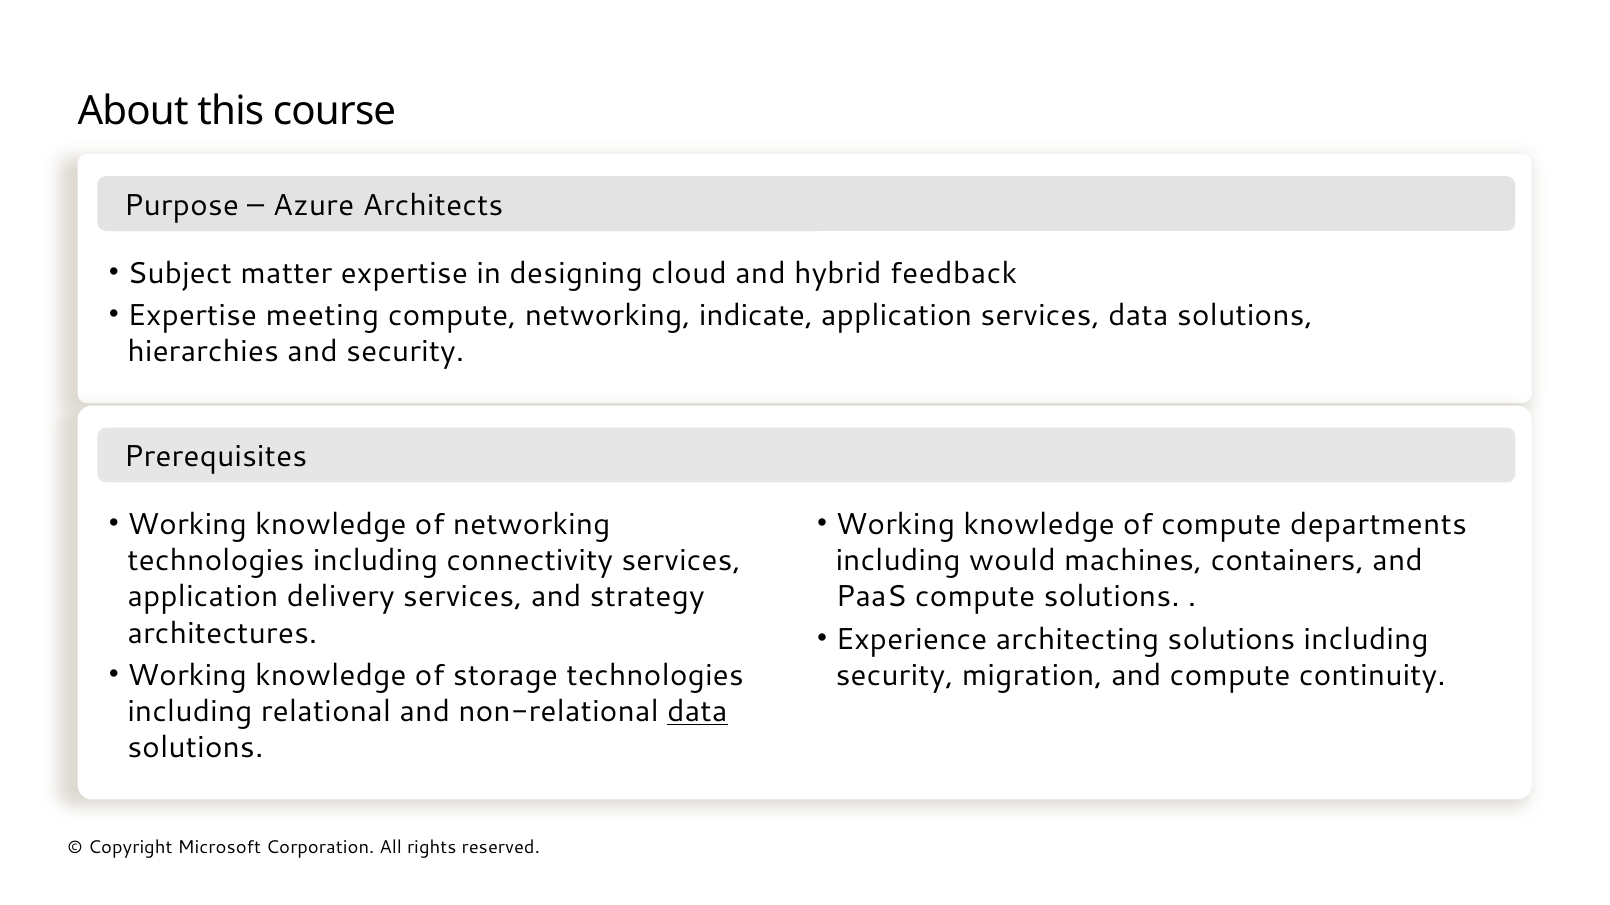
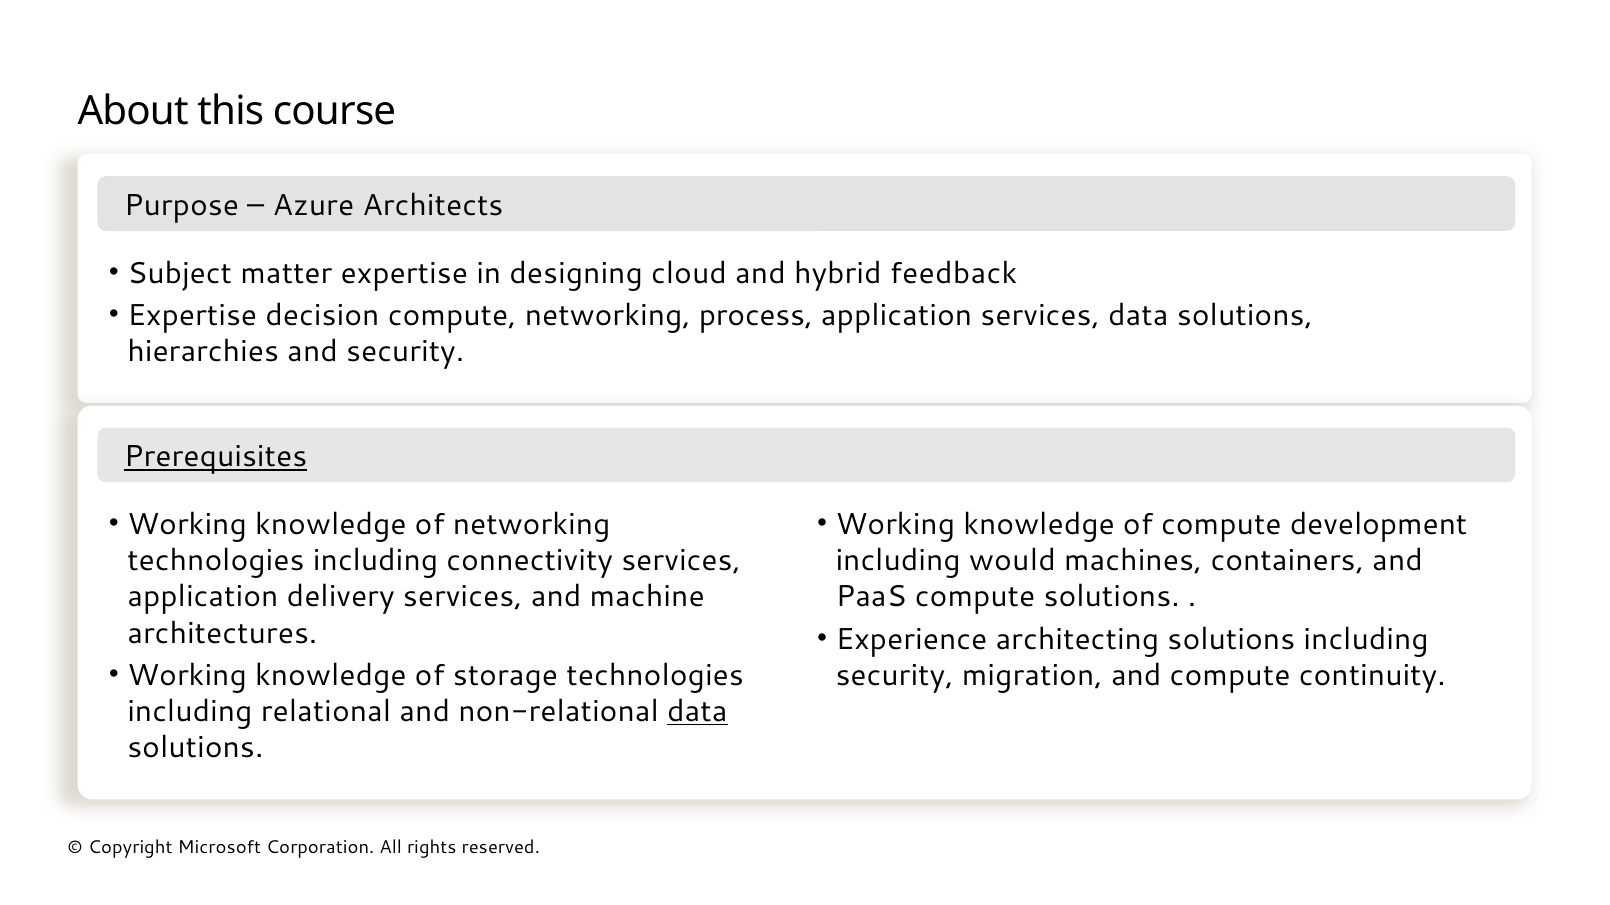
meeting: meeting -> decision
indicate: indicate -> process
Prerequisites underline: none -> present
departments: departments -> development
strategy: strategy -> machine
